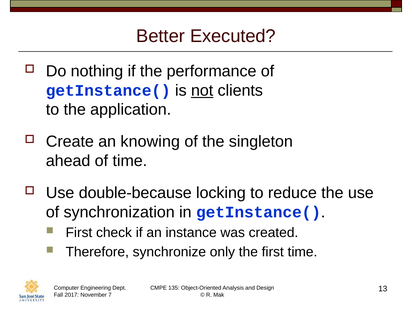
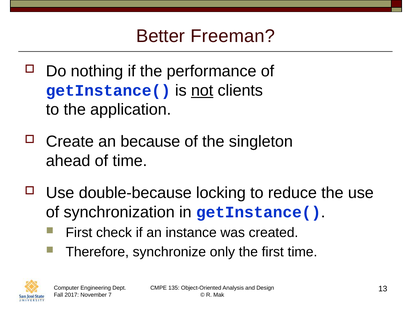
Executed: Executed -> Freeman
knowing: knowing -> because
